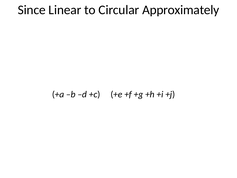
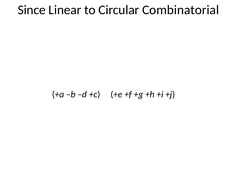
Approximately: Approximately -> Combinatorial
